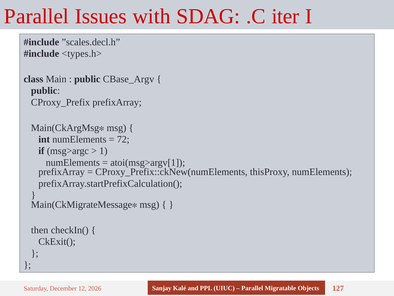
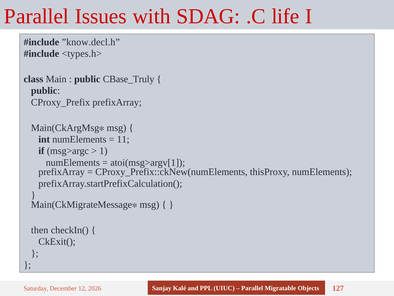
iter: iter -> life
”scales.decl.h: ”scales.decl.h -> ”know.decl.h
CBase_Argv: CBase_Argv -> CBase_Truly
72: 72 -> 11
